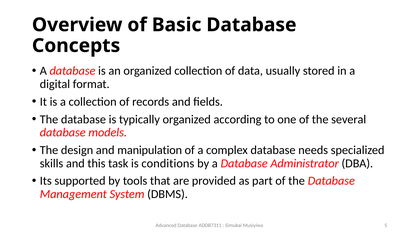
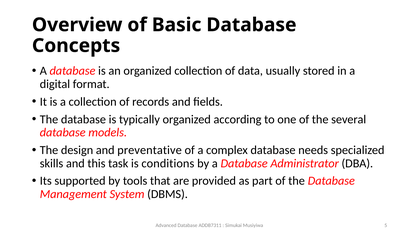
manipulation: manipulation -> preventative
